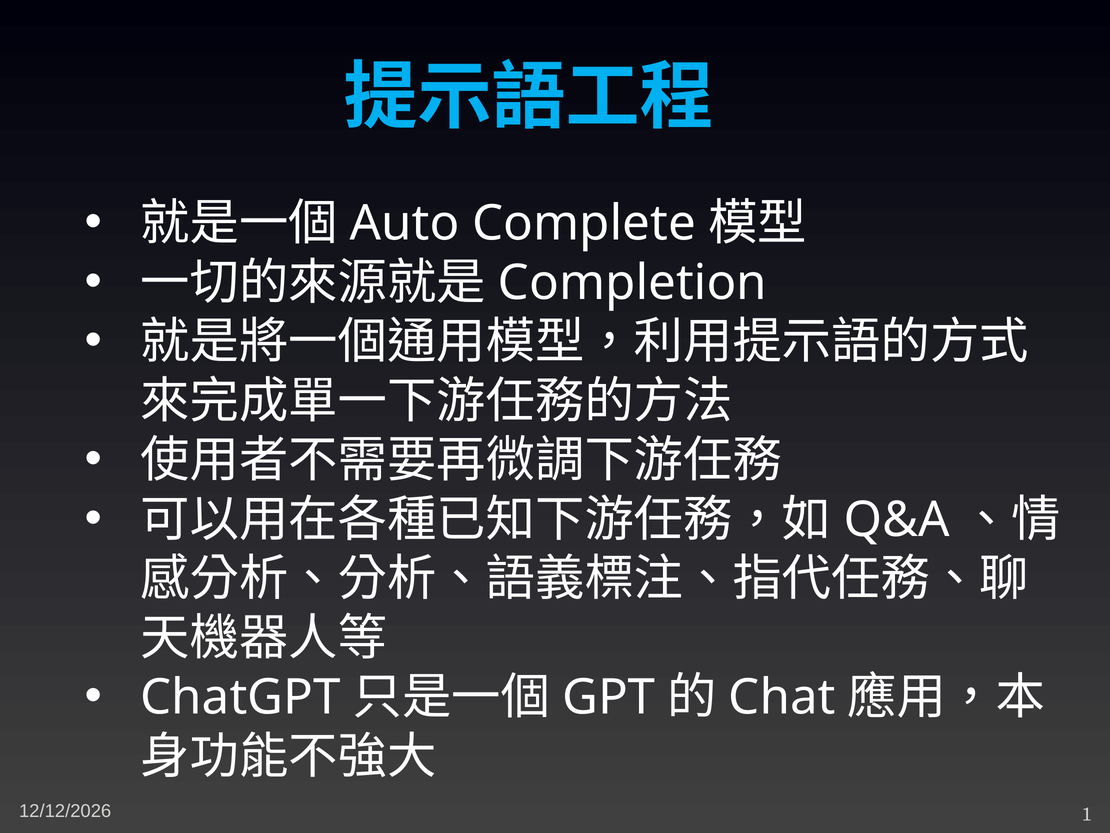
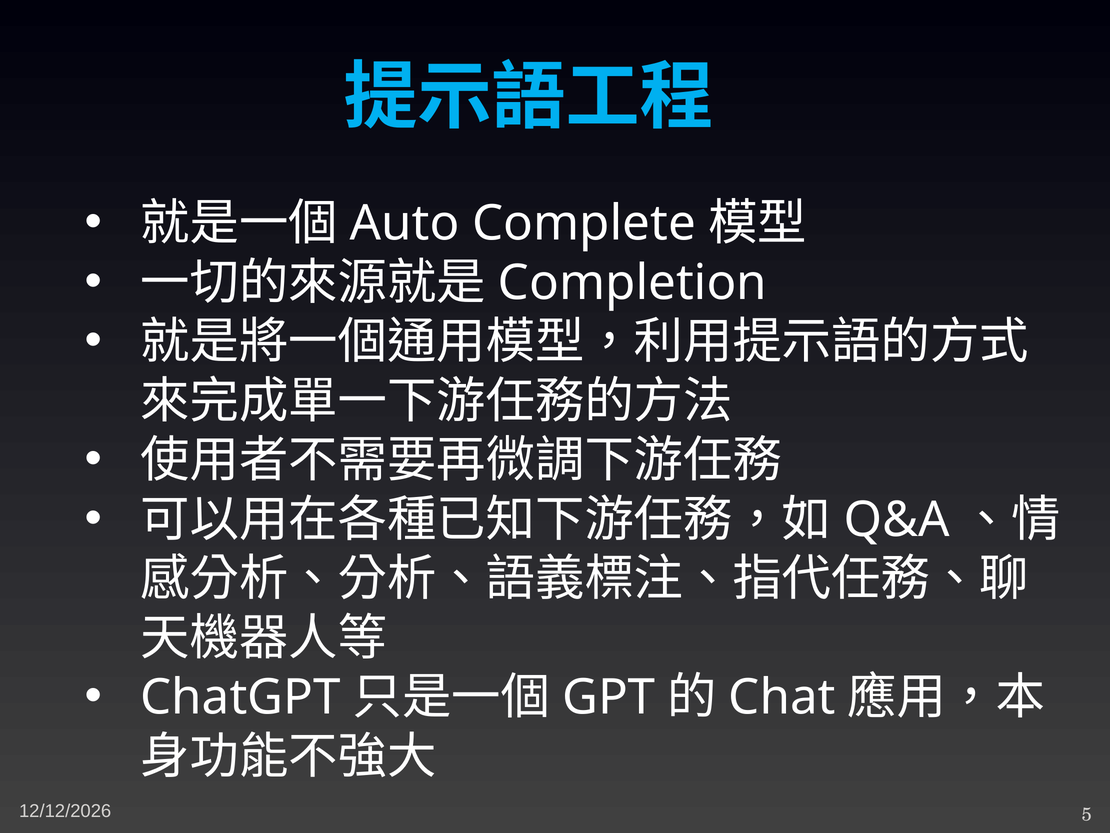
1: 1 -> 5
